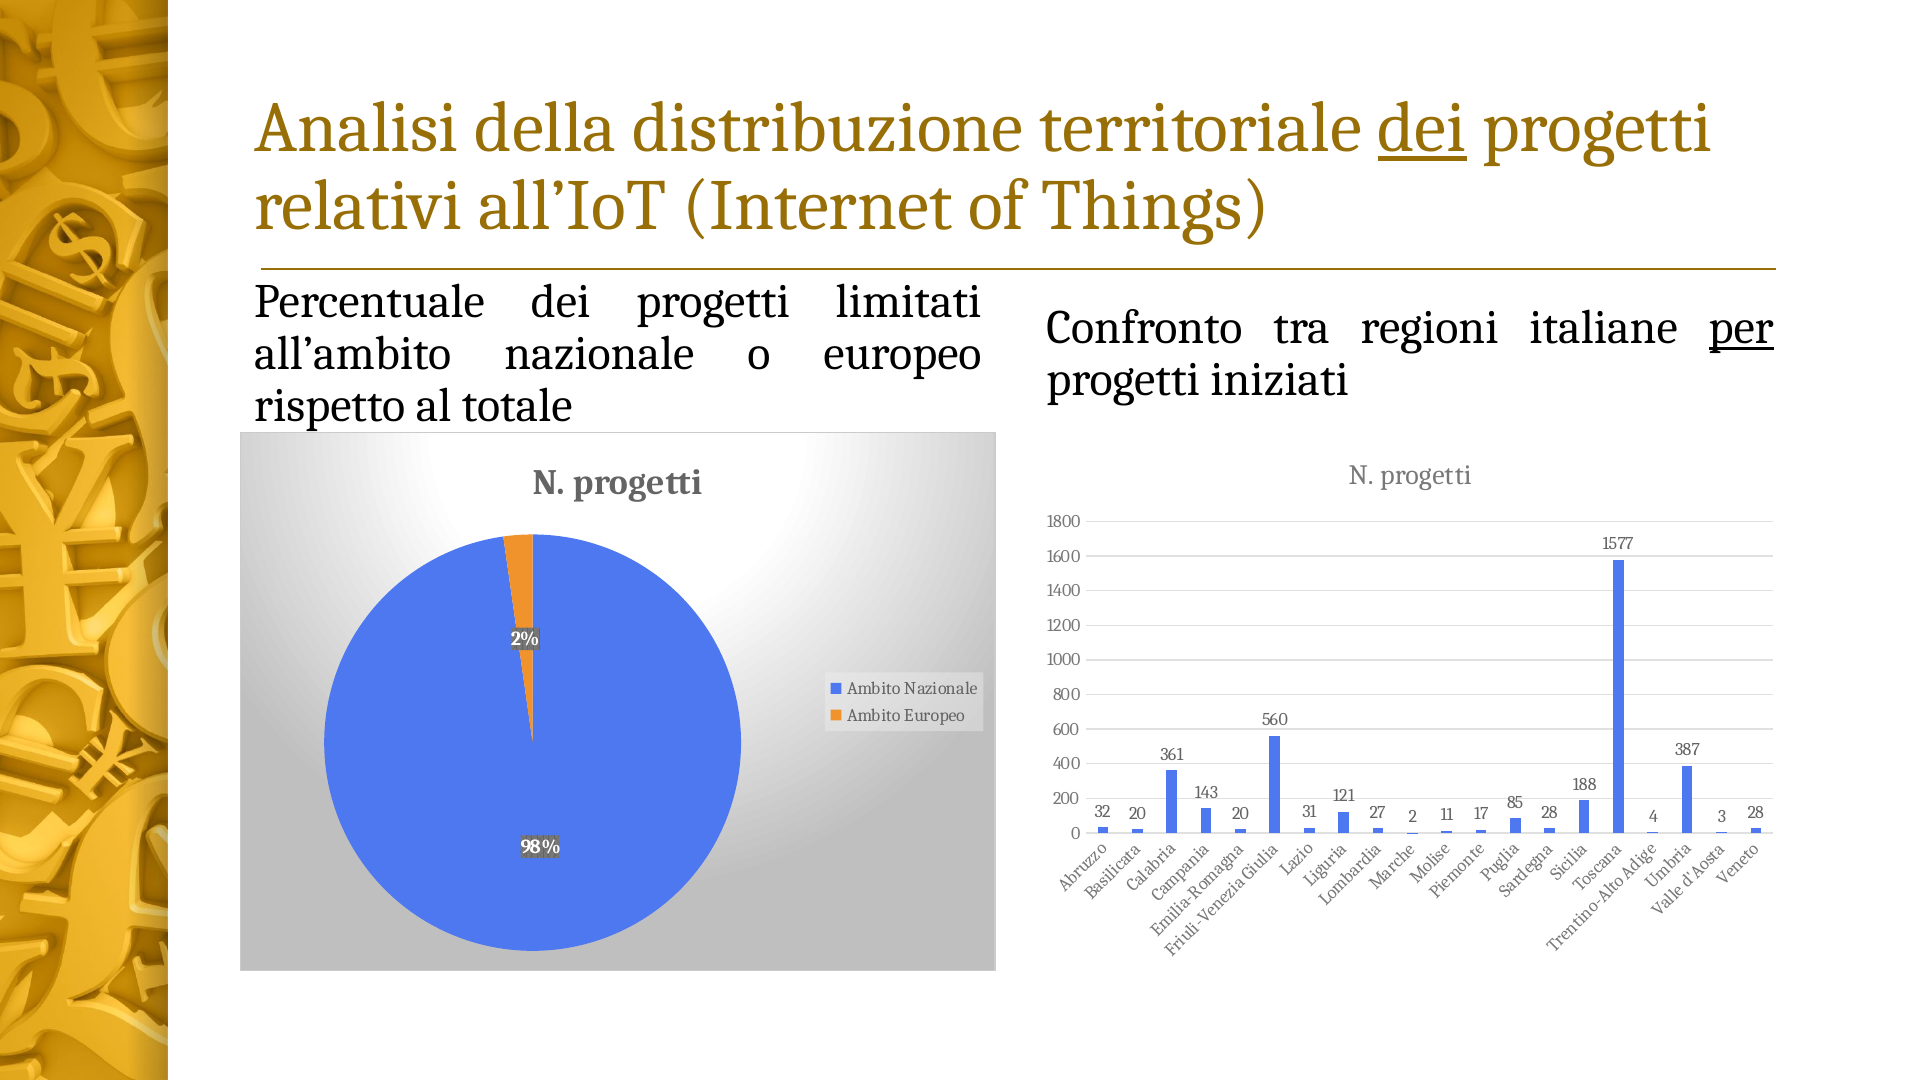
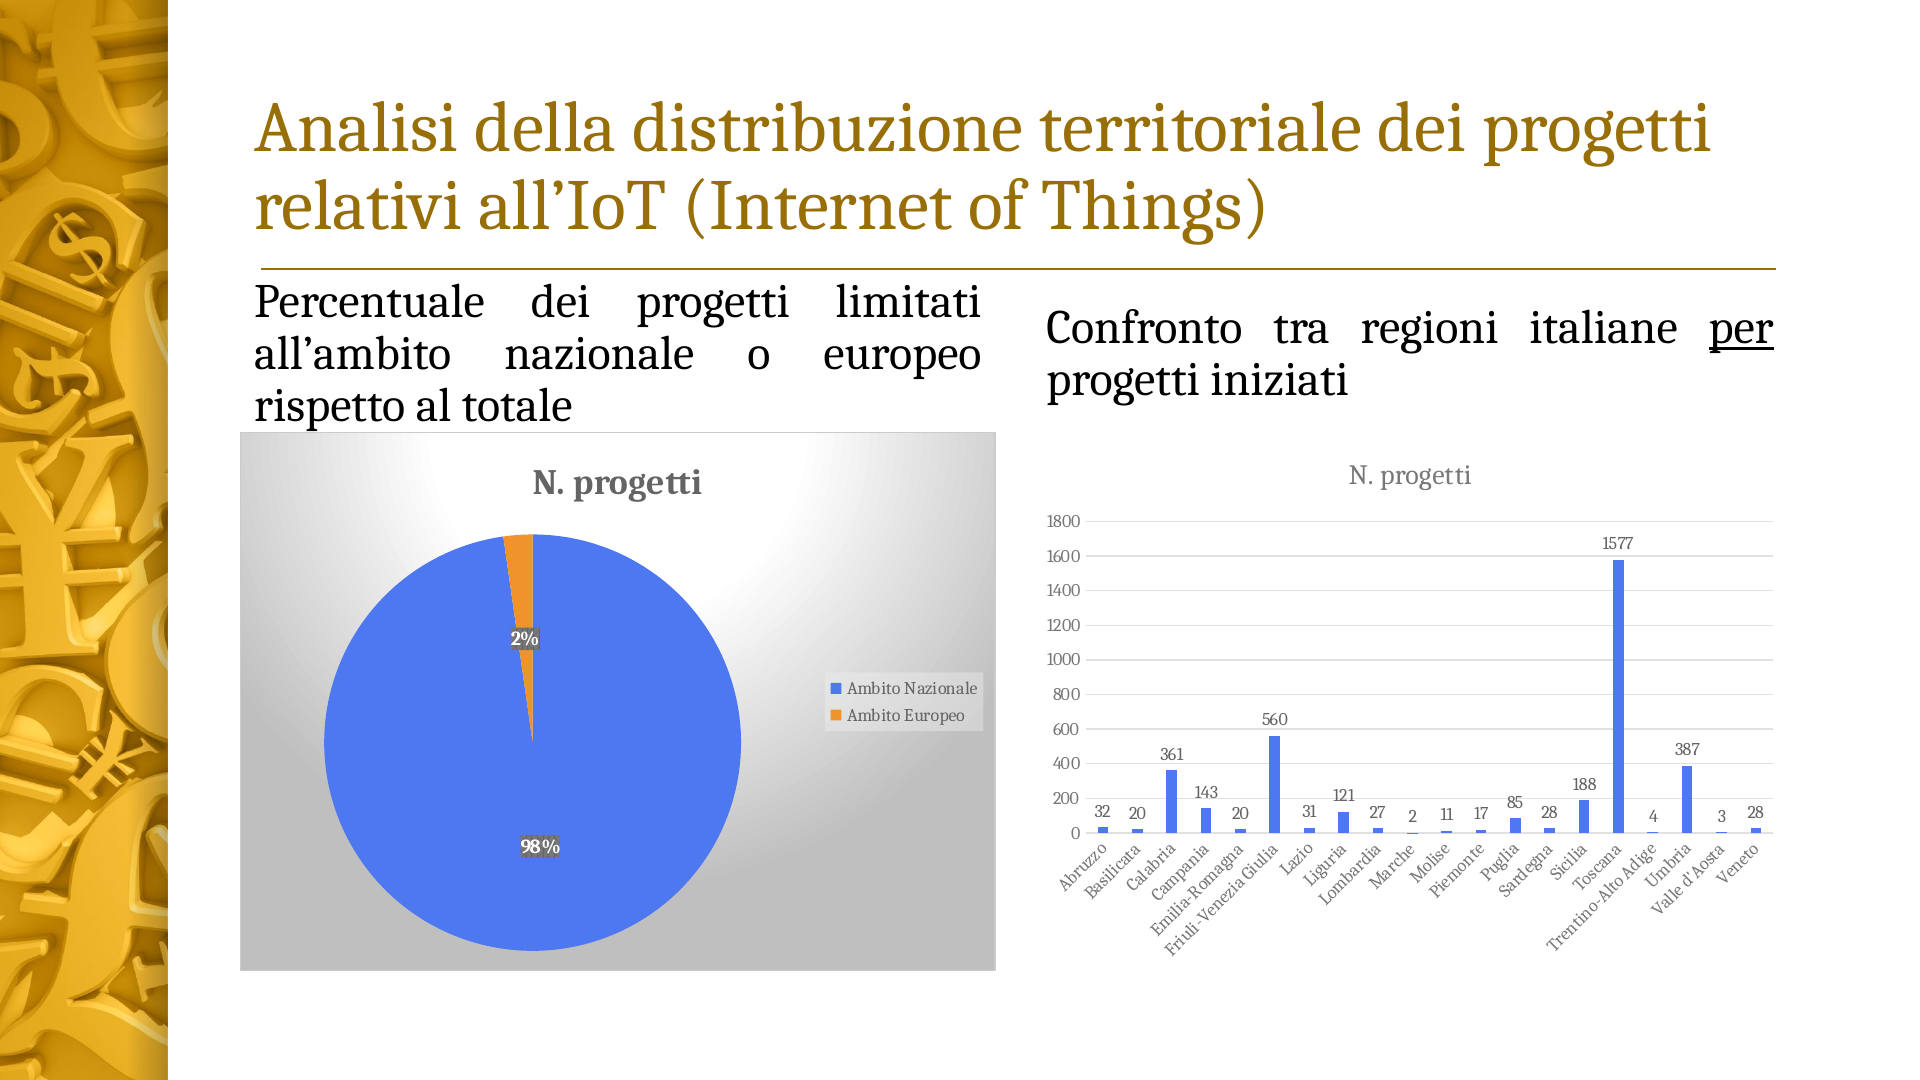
dei at (1422, 128) underline: present -> none
